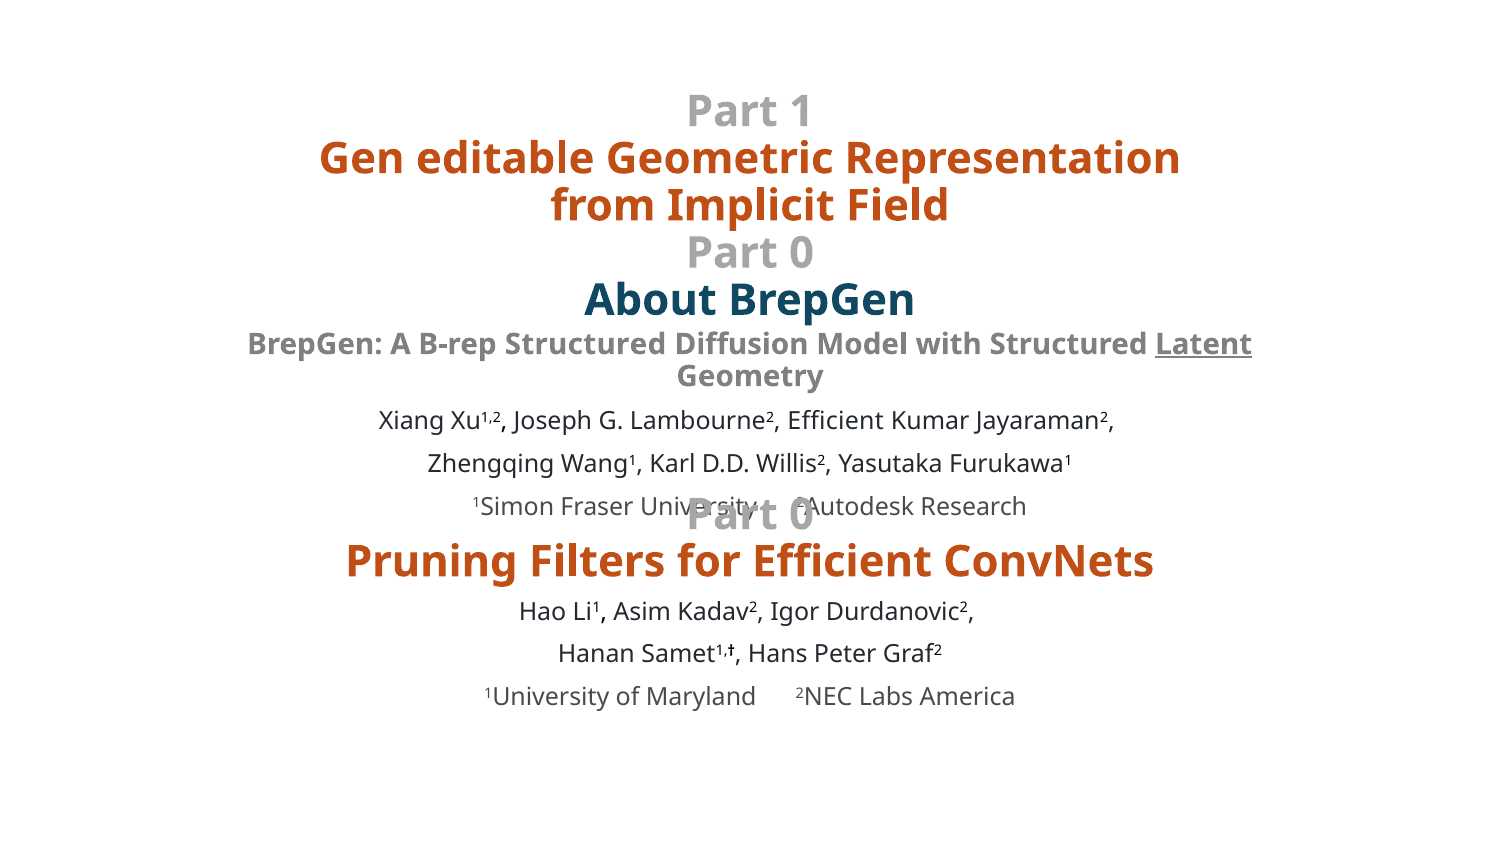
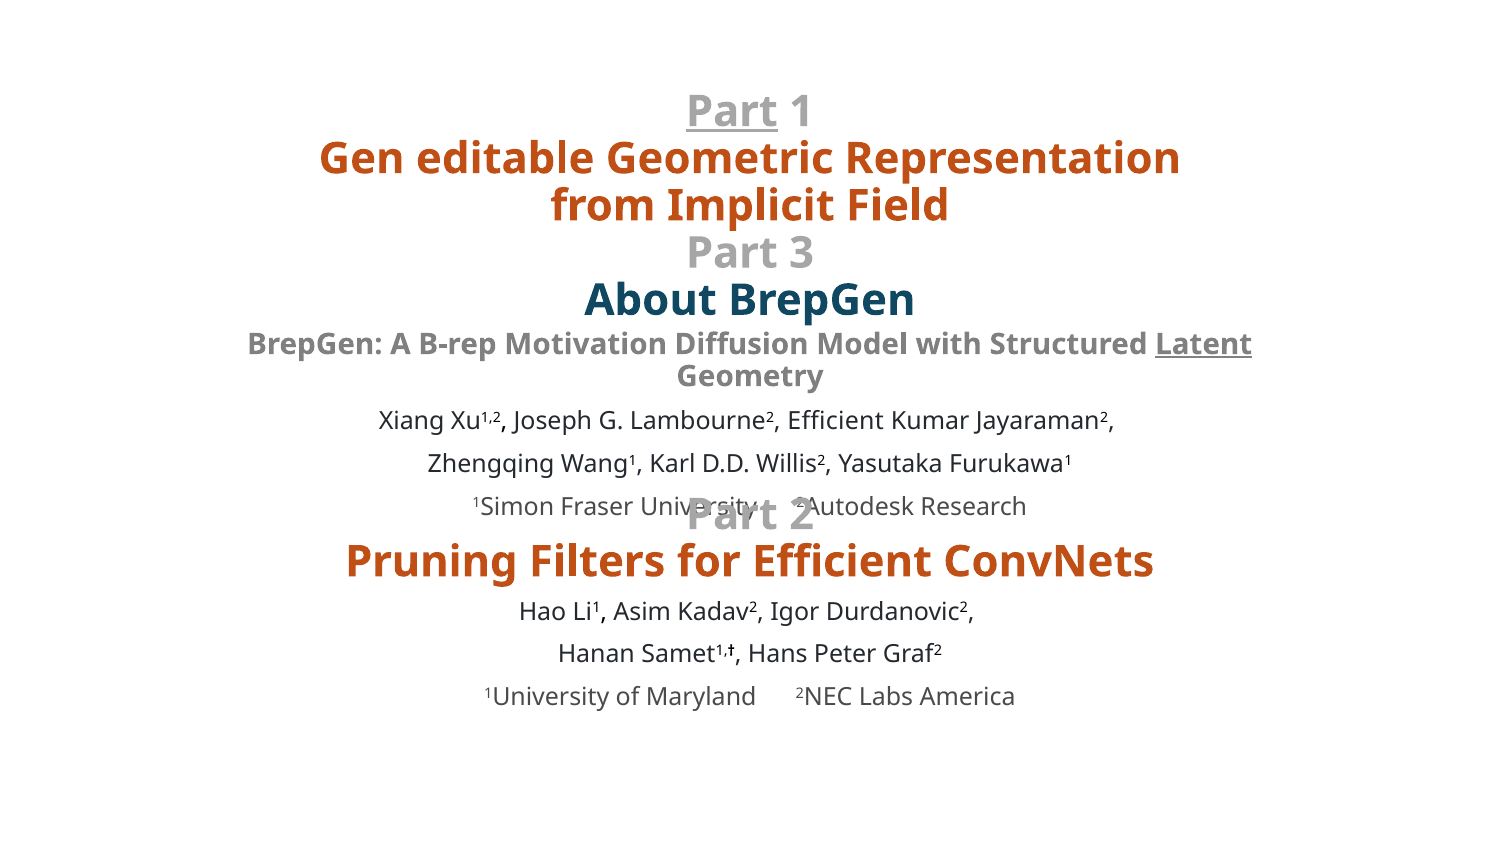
Part at (732, 112) underline: none -> present
0 at (802, 253): 0 -> 3
B-rep Structured: Structured -> Motivation
0 at (802, 515): 0 -> 2
